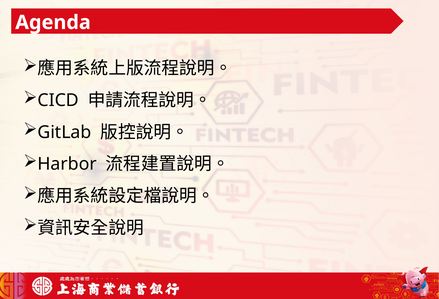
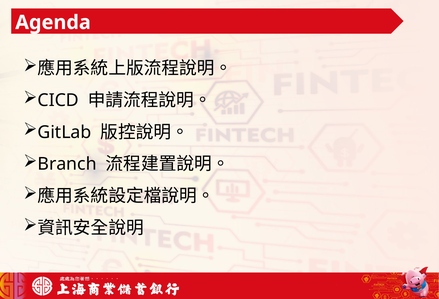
Harbor: Harbor -> Branch
